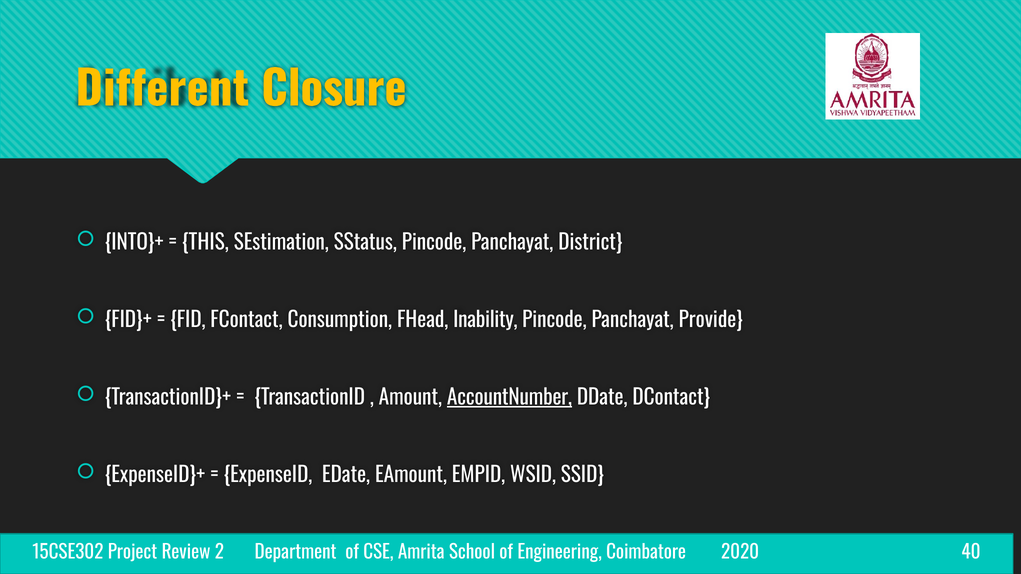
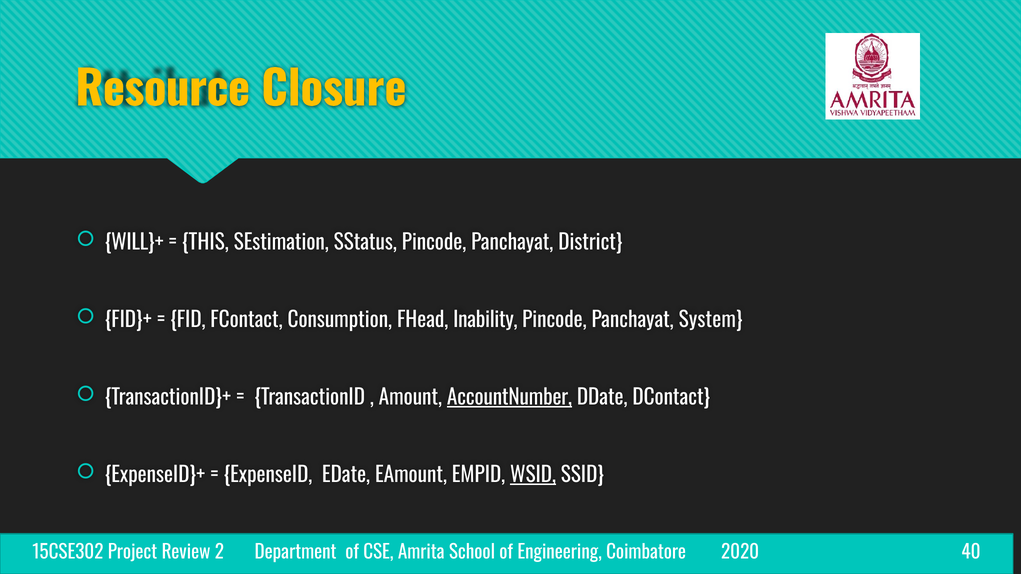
Different: Different -> Resource
INTO}+: INTO}+ -> WILL}+
Provide: Provide -> System
WSID underline: none -> present
